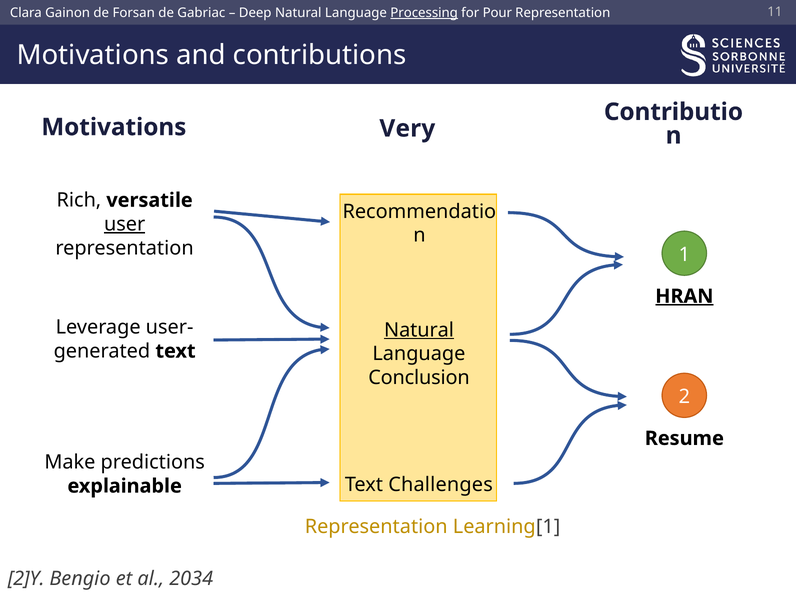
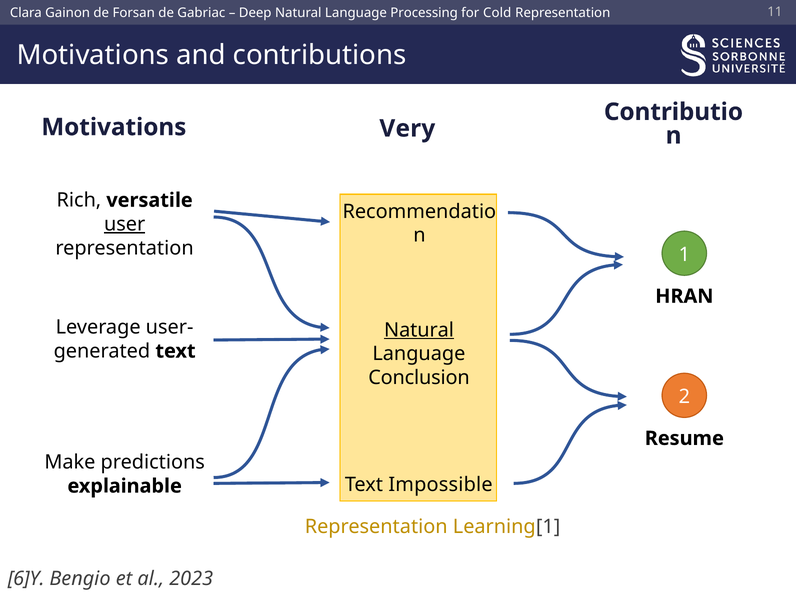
Processing underline: present -> none
Pour: Pour -> Cold
HRAN underline: present -> none
Challenges: Challenges -> Impossible
2]Y: 2]Y -> 6]Y
2034: 2034 -> 2023
